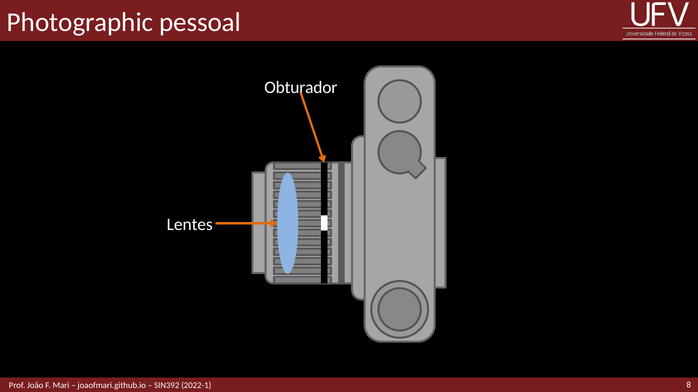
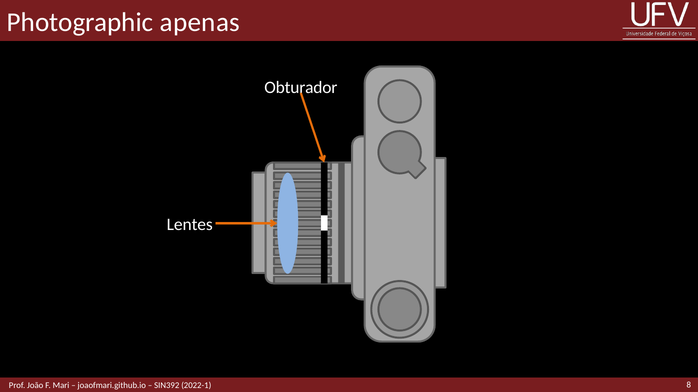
pessoal: pessoal -> apenas
